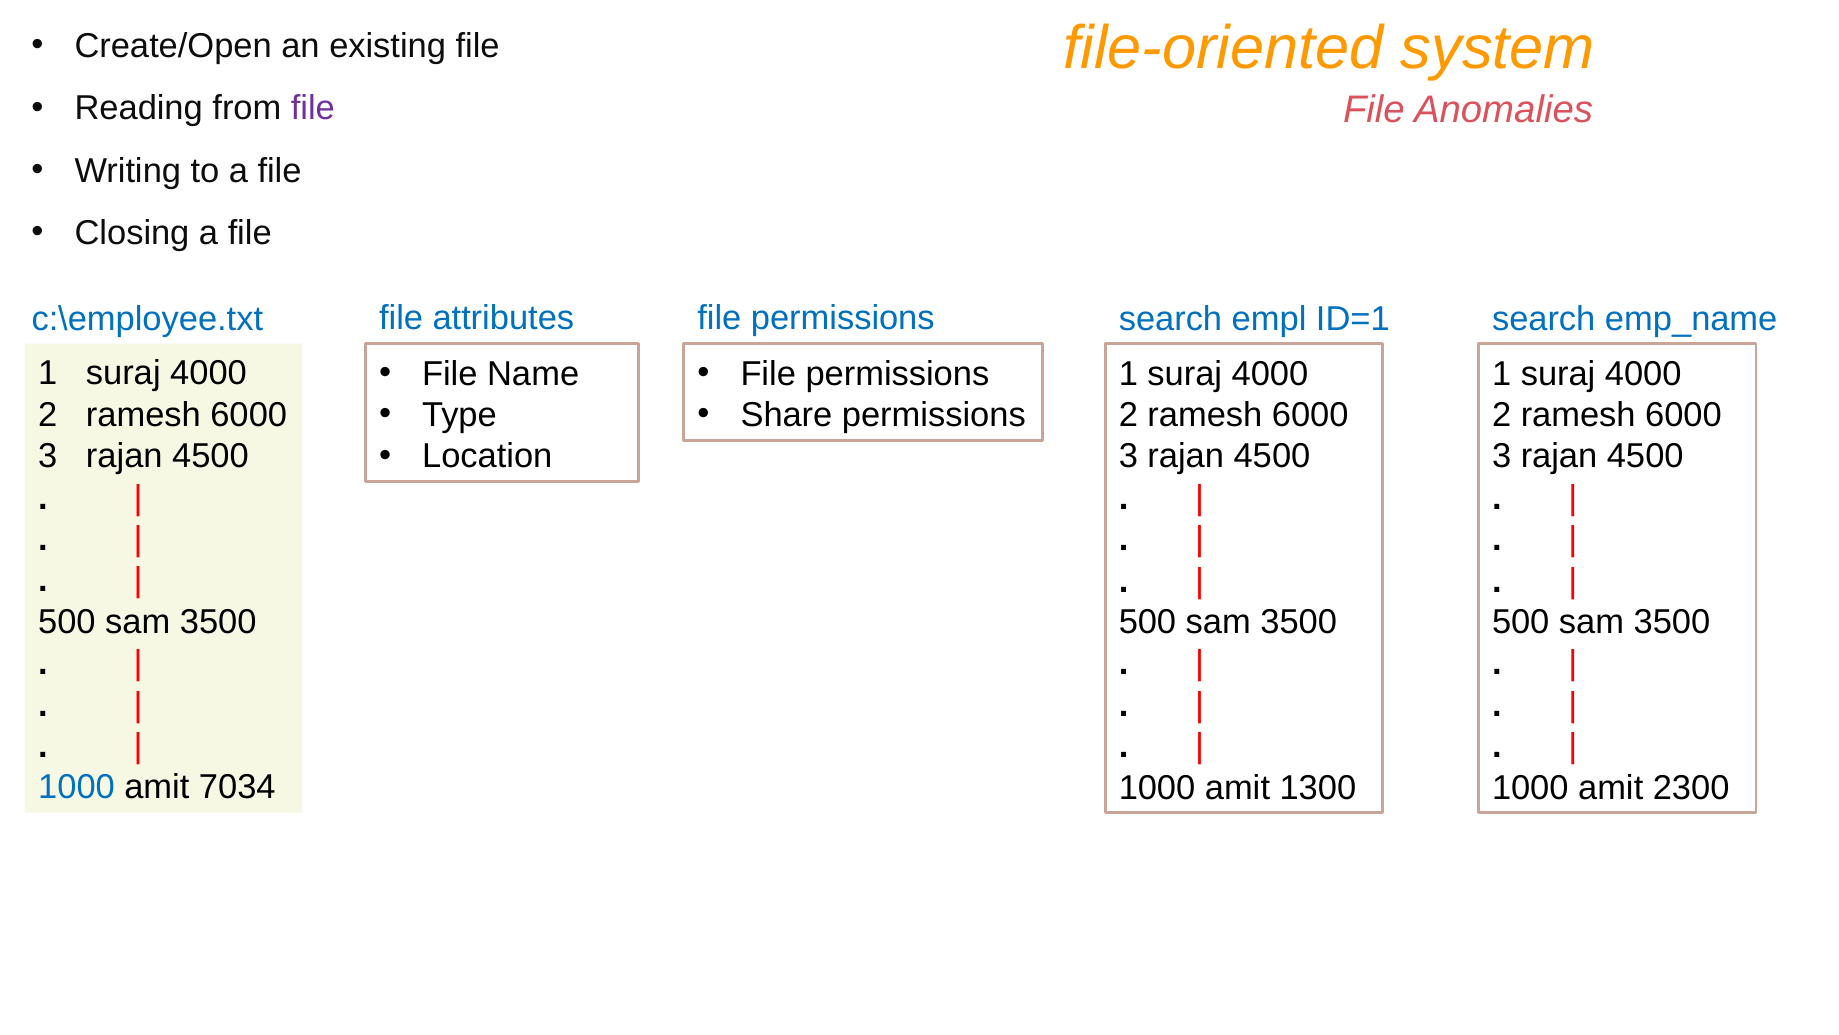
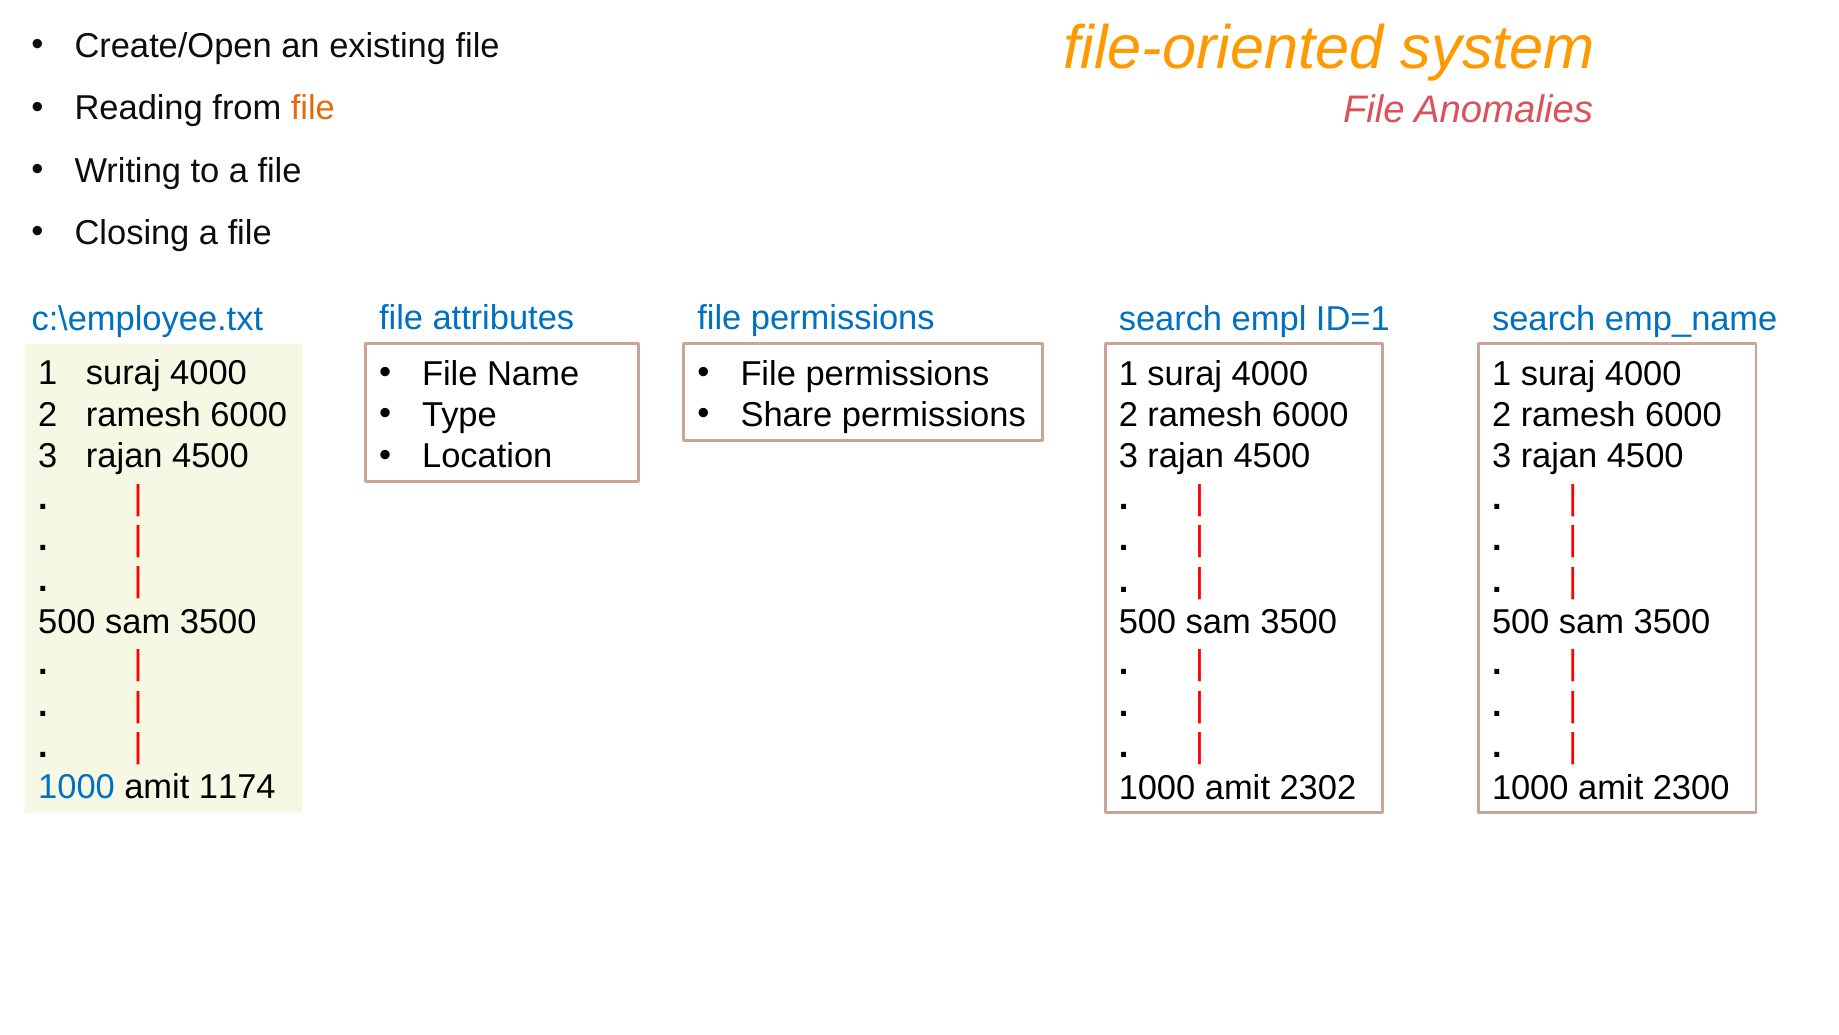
file at (313, 108) colour: purple -> orange
7034: 7034 -> 1174
1300: 1300 -> 2302
